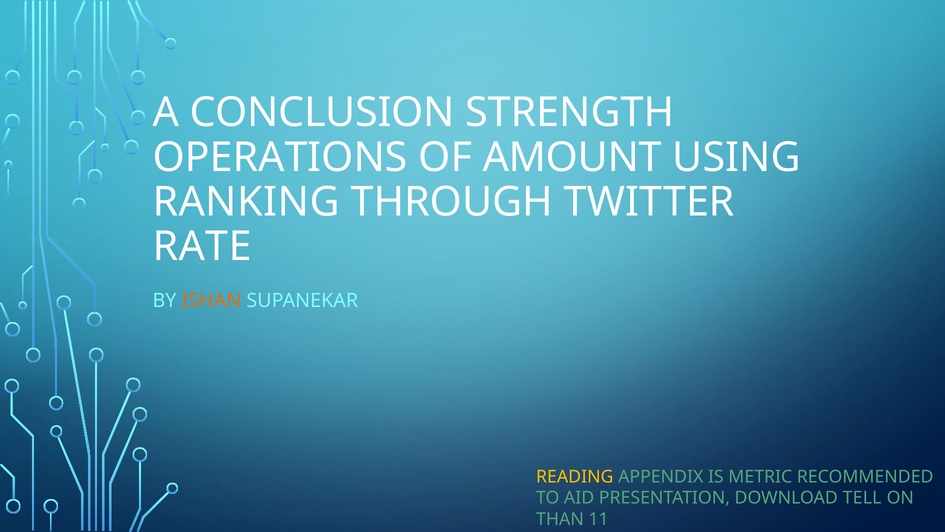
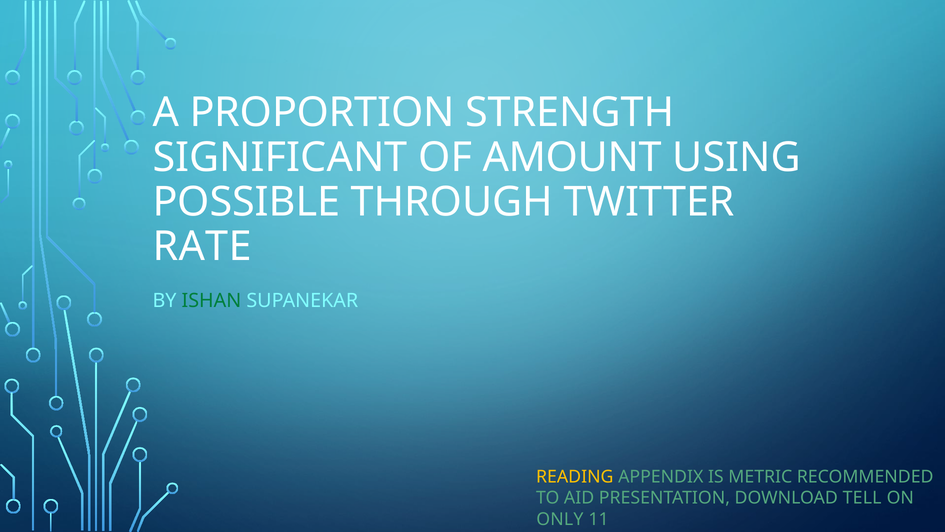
CONCLUSION: CONCLUSION -> PROPORTION
OPERATIONS: OPERATIONS -> SIGNIFICANT
RANKING: RANKING -> POSSIBLE
ISHAN colour: orange -> green
THAN: THAN -> ONLY
